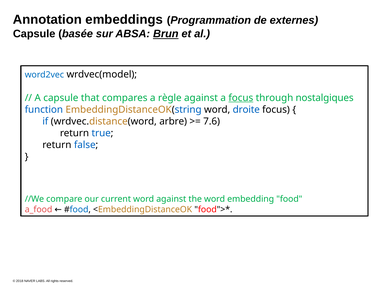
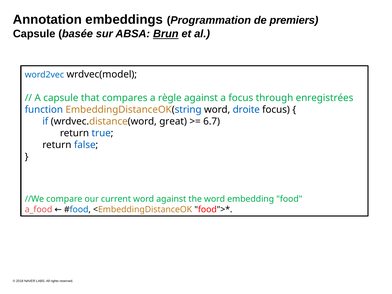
externes: externes -> premiers
focus at (241, 98) underline: present -> none
nostalgiques: nostalgiques -> enregistrées
arbre: arbre -> great
7.6: 7.6 -> 6.7
